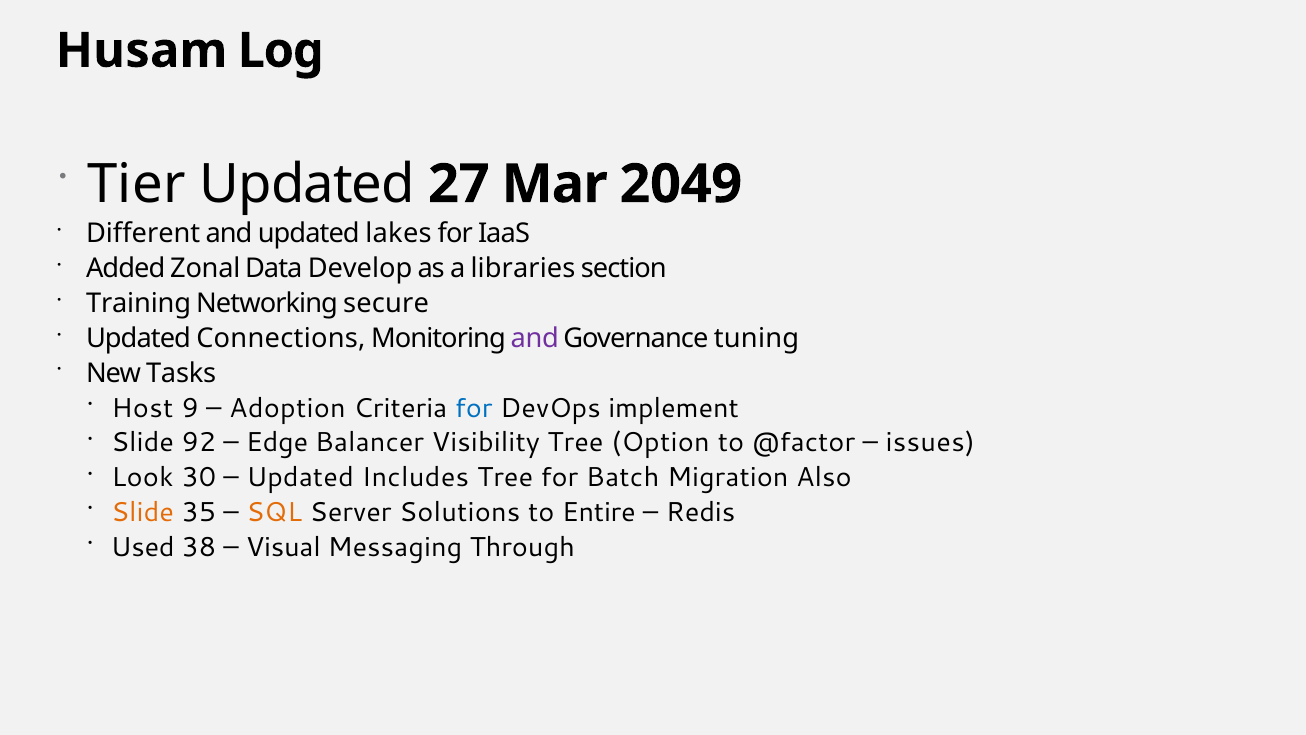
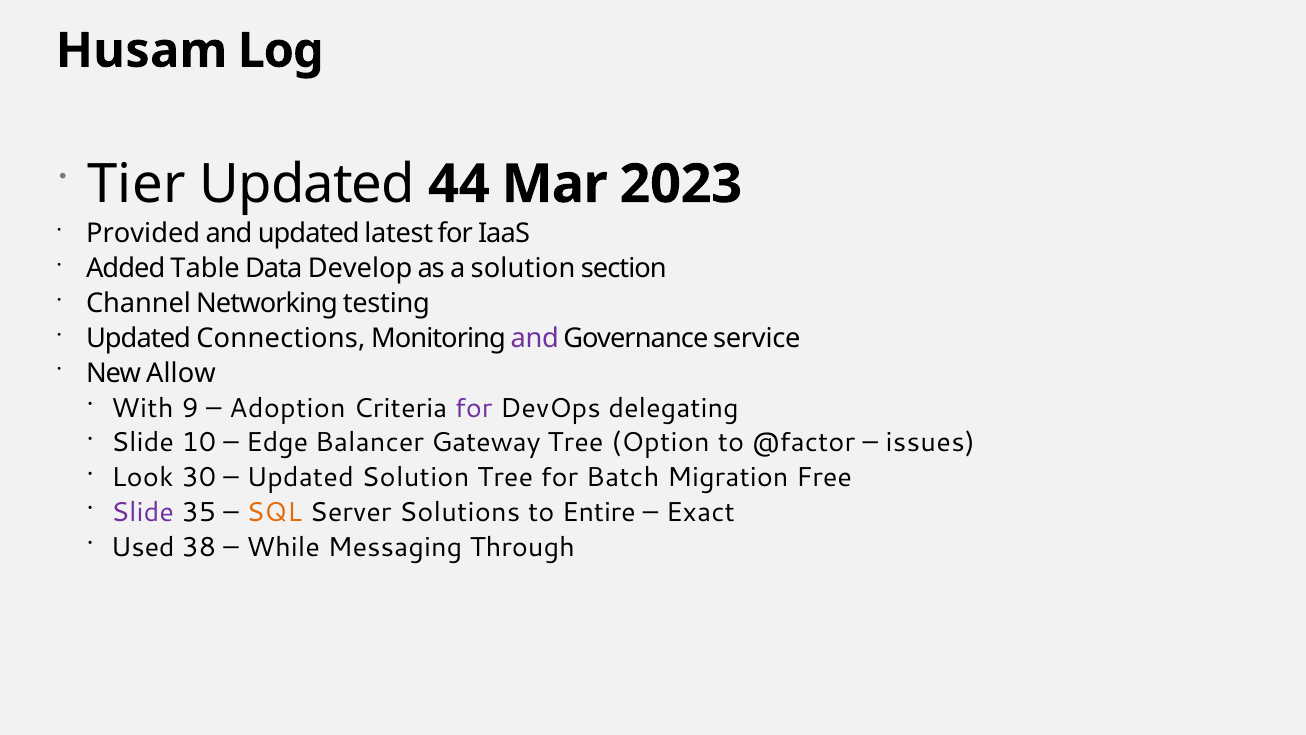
27: 27 -> 44
2049: 2049 -> 2023
Different: Different -> Provided
lakes: lakes -> latest
Zonal: Zonal -> Table
a libraries: libraries -> solution
Training: Training -> Channel
secure: secure -> testing
tuning: tuning -> service
Tasks: Tasks -> Allow
Host: Host -> With
for at (474, 408) colour: blue -> purple
implement: implement -> delegating
92: 92 -> 10
Visibility: Visibility -> Gateway
Updated Includes: Includes -> Solution
Also: Also -> Free
Slide at (143, 512) colour: orange -> purple
Redis: Redis -> Exact
Visual: Visual -> While
